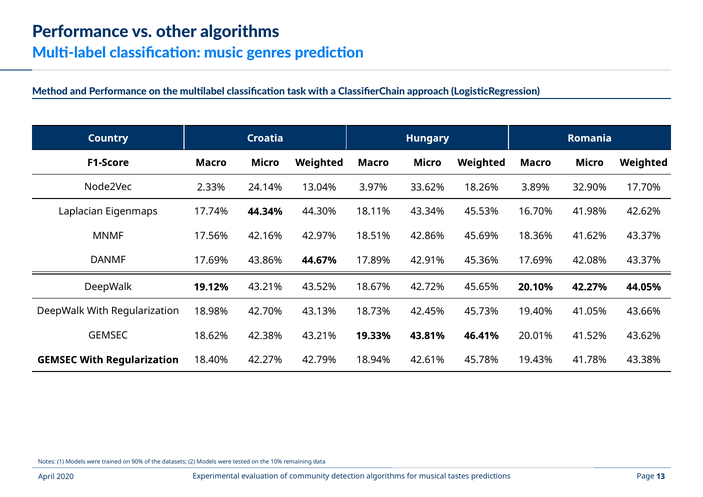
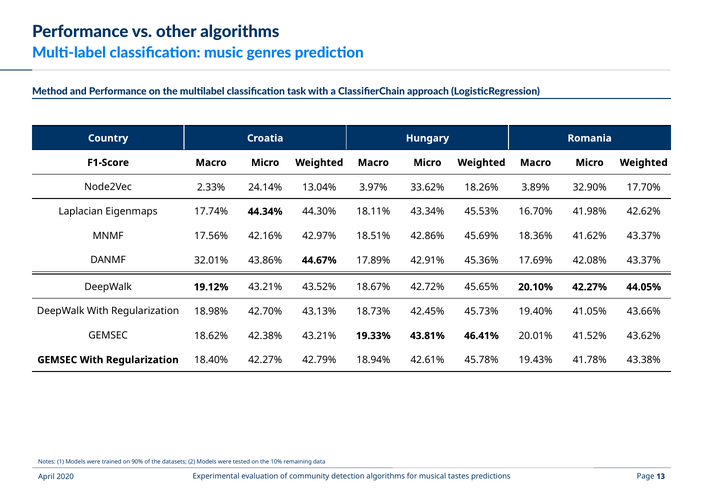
DANMF 17.69%: 17.69% -> 32.01%
